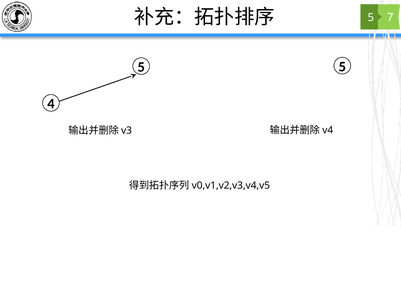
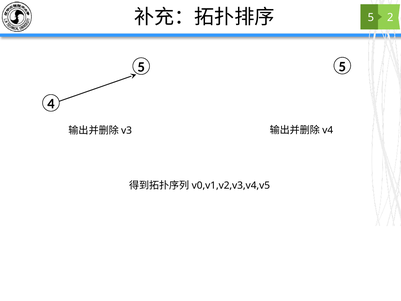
7: 7 -> 2
